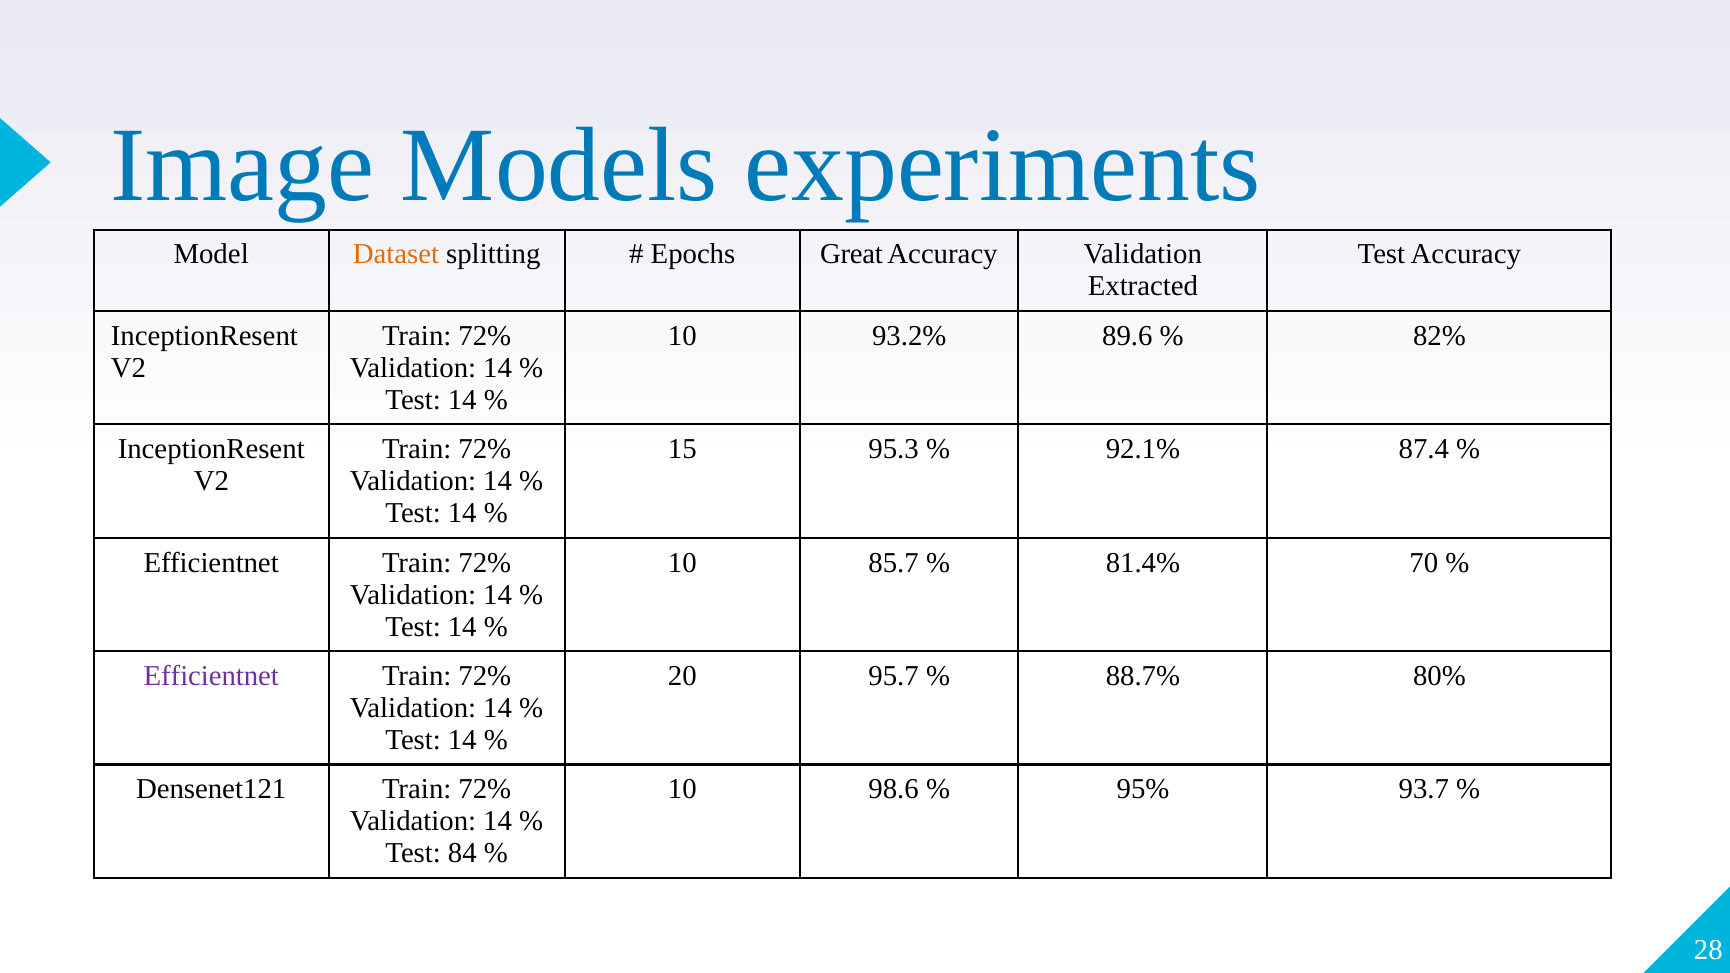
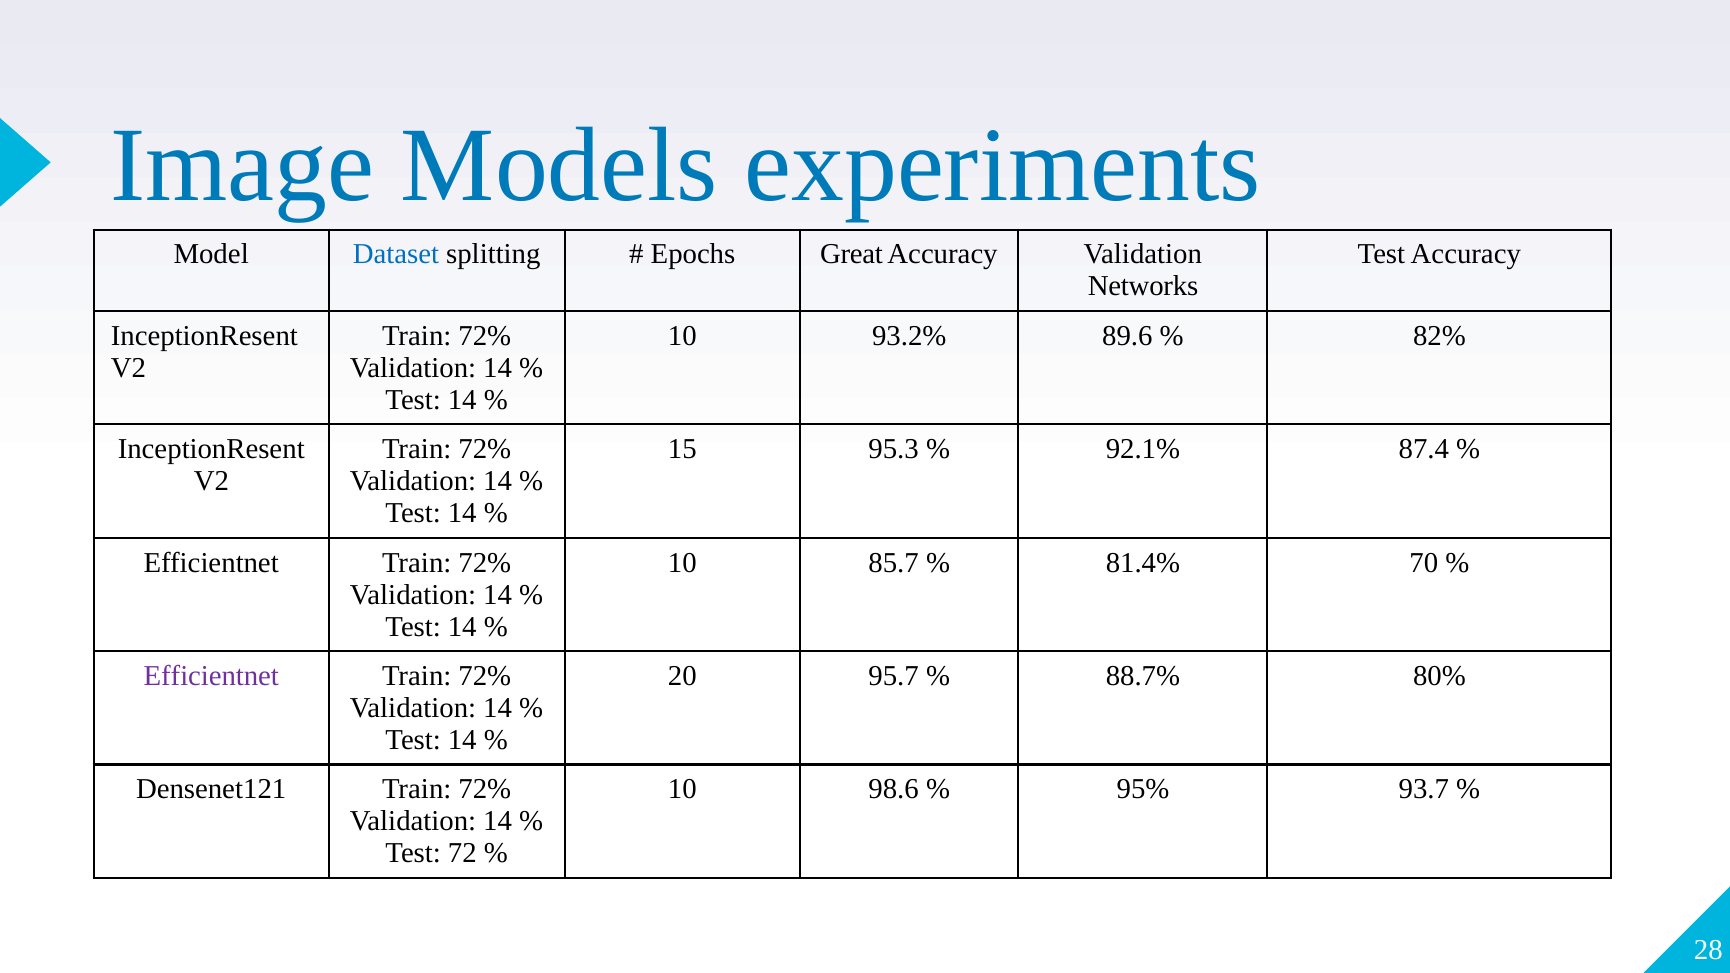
Dataset colour: orange -> blue
Extracted: Extracted -> Networks
84: 84 -> 72
